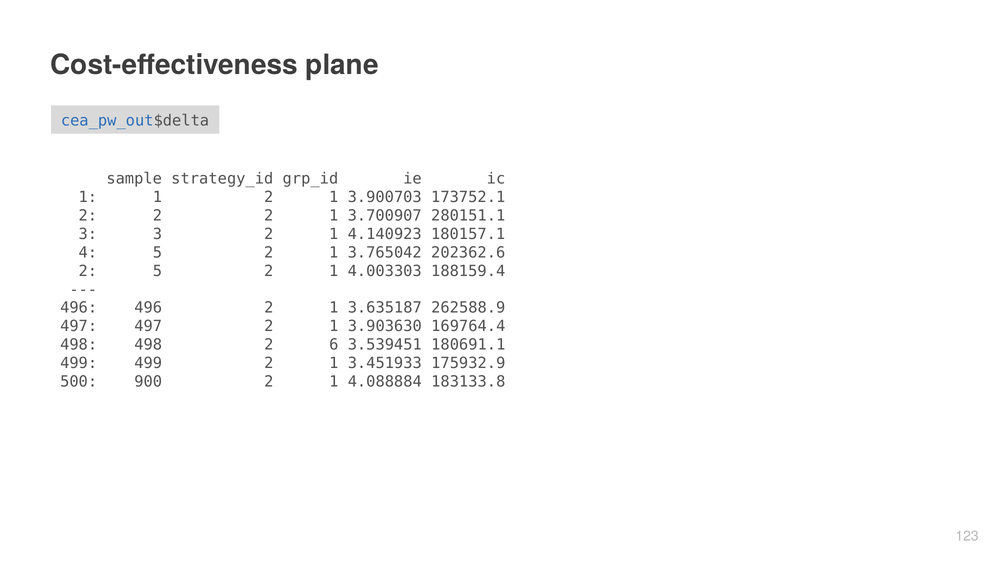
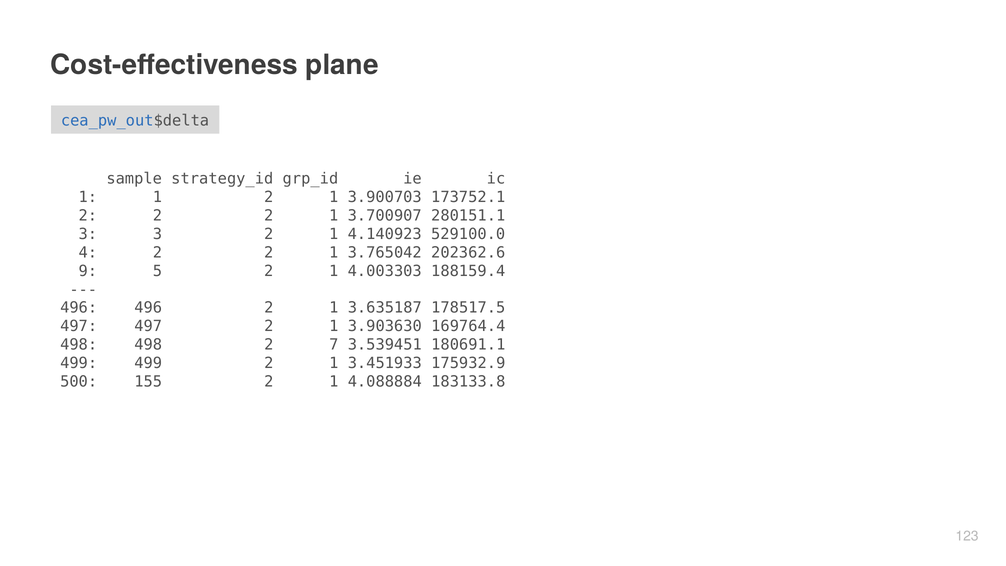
180157.1: 180157.1 -> 529100.0
4 5: 5 -> 2
2 at (88, 271): 2 -> 9
262588.9: 262588.9 -> 178517.5
6: 6 -> 7
900: 900 -> 155
